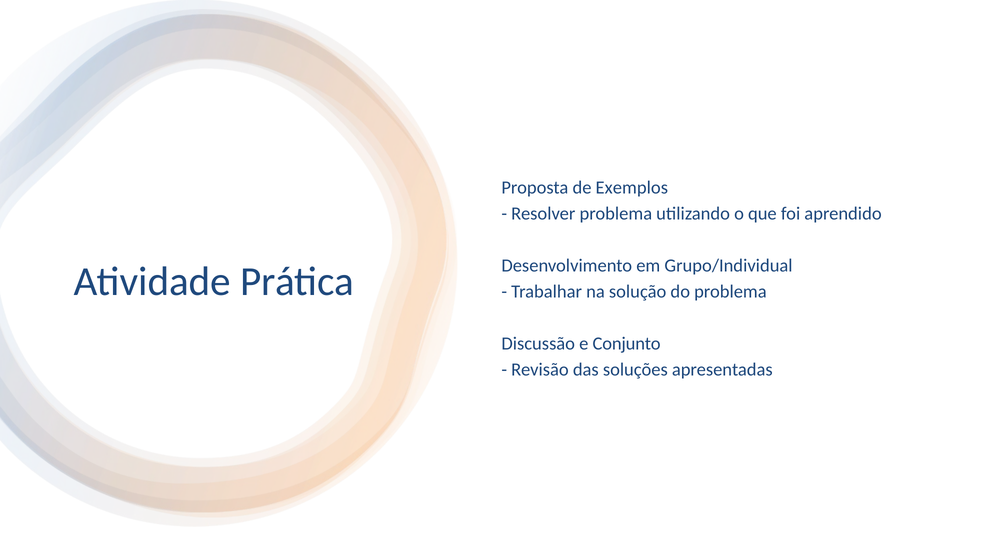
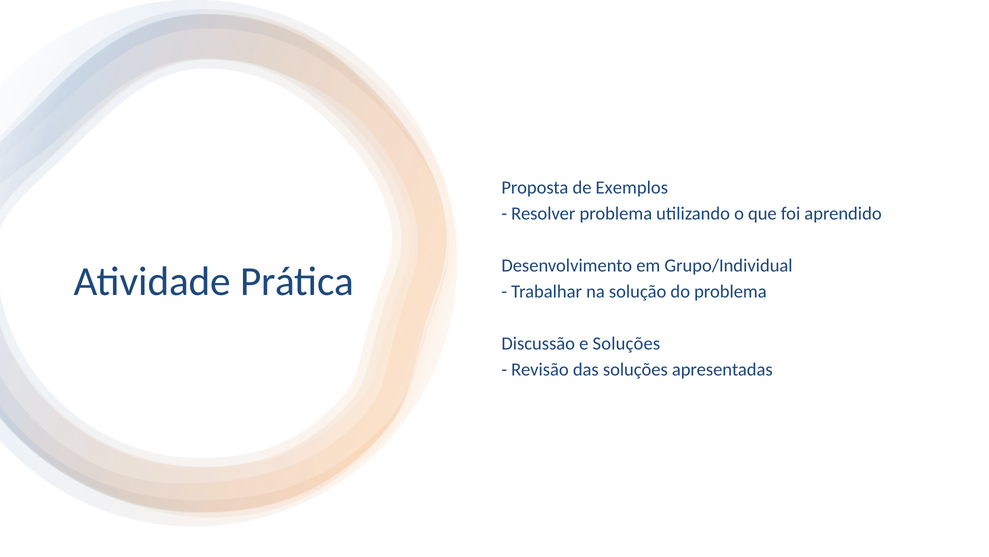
e Conjunto: Conjunto -> Soluções
